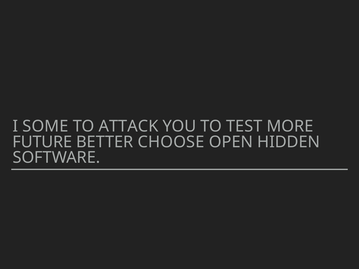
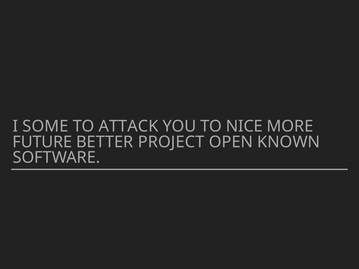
TEST: TEST -> NICE
CHOOSE: CHOOSE -> PROJECT
HIDDEN: HIDDEN -> KNOWN
